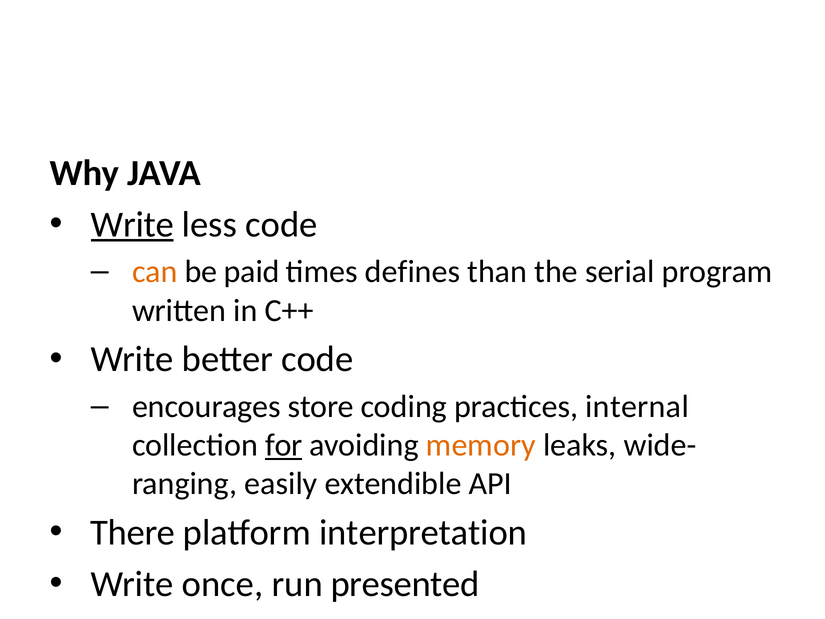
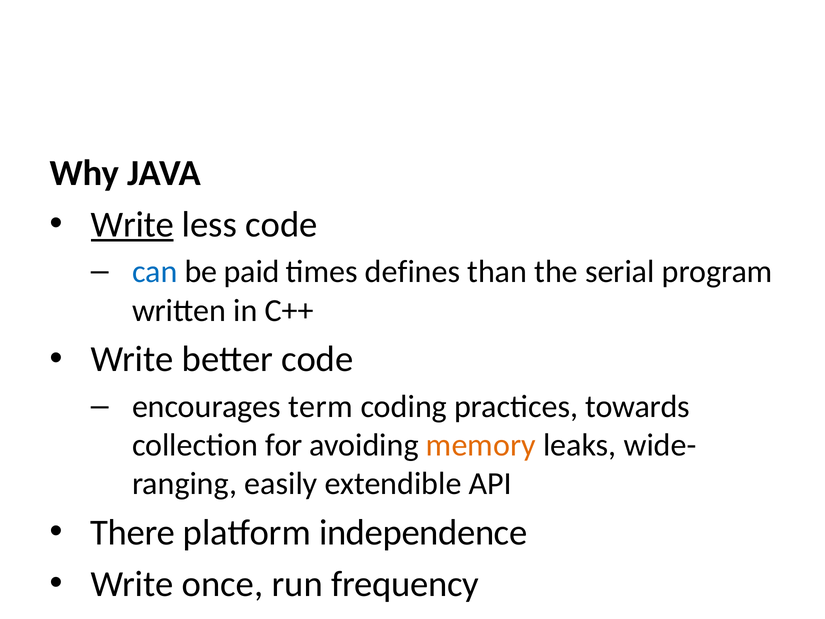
can colour: orange -> blue
store: store -> term
internal: internal -> towards
for underline: present -> none
interpretation: interpretation -> independence
presented: presented -> frequency
